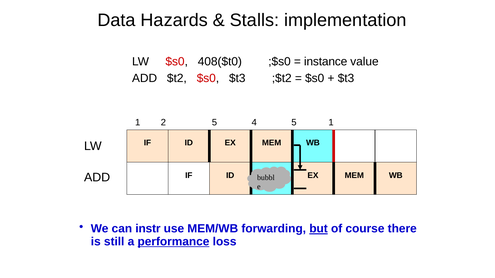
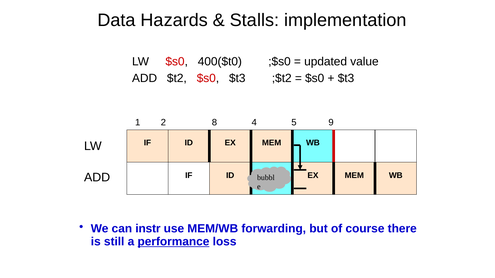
408($t0: 408($t0 -> 400($t0
instance: instance -> updated
2 5: 5 -> 8
5 1: 1 -> 9
but underline: present -> none
